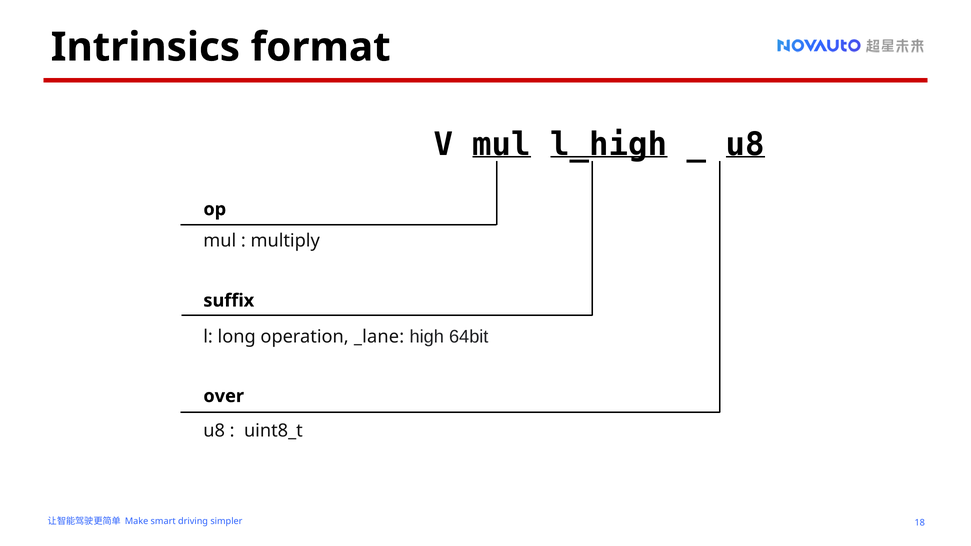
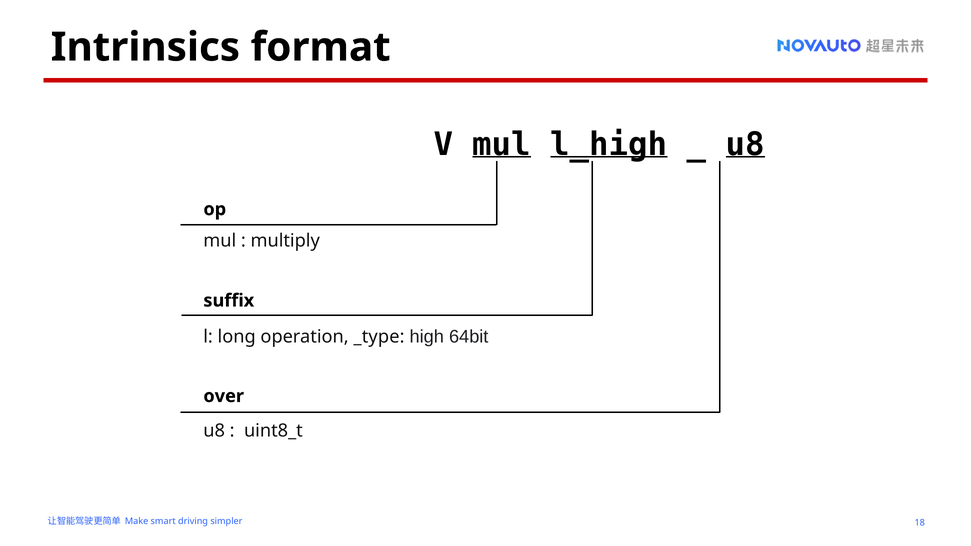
_lane: _lane -> _type
